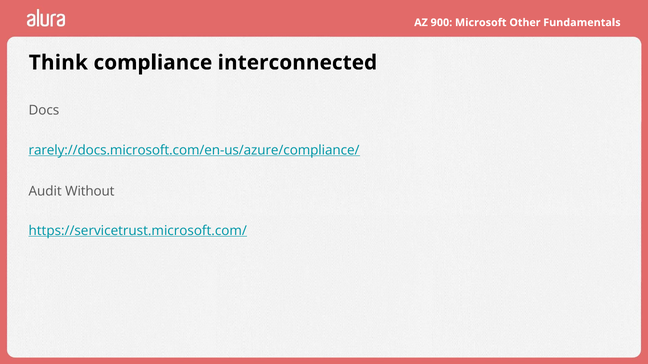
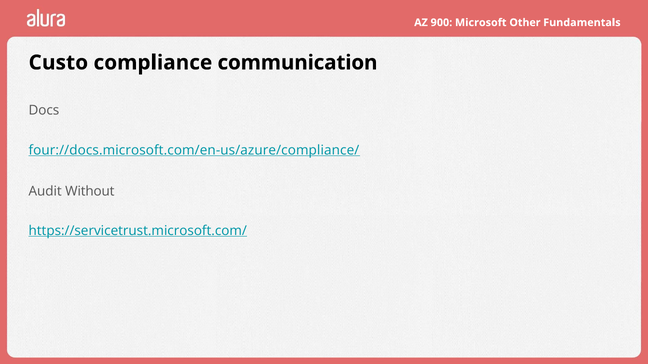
Think: Think -> Custo
interconnected: interconnected -> communication
rarely://docs.microsoft.com/en-us/azure/compliance/: rarely://docs.microsoft.com/en-us/azure/compliance/ -> four://docs.microsoft.com/en-us/azure/compliance/
